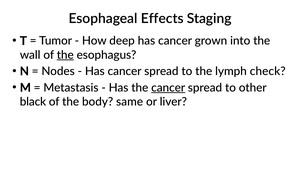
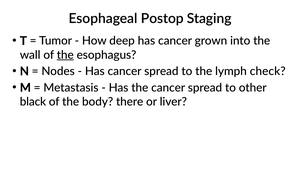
Effects: Effects -> Postop
cancer at (168, 88) underline: present -> none
same: same -> there
